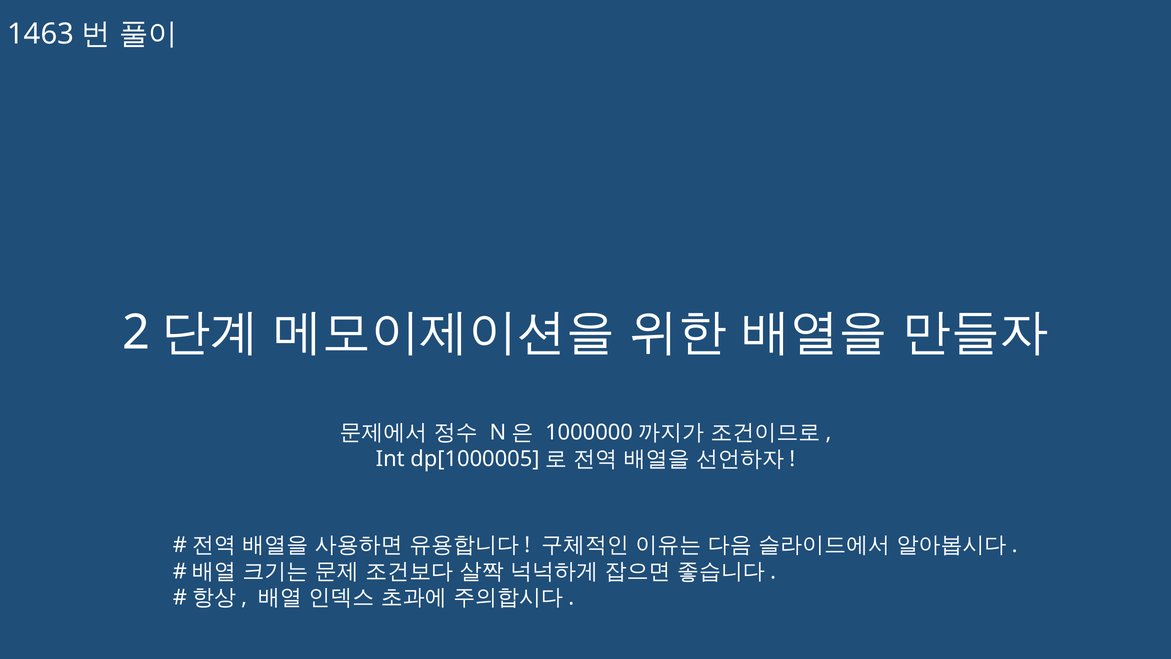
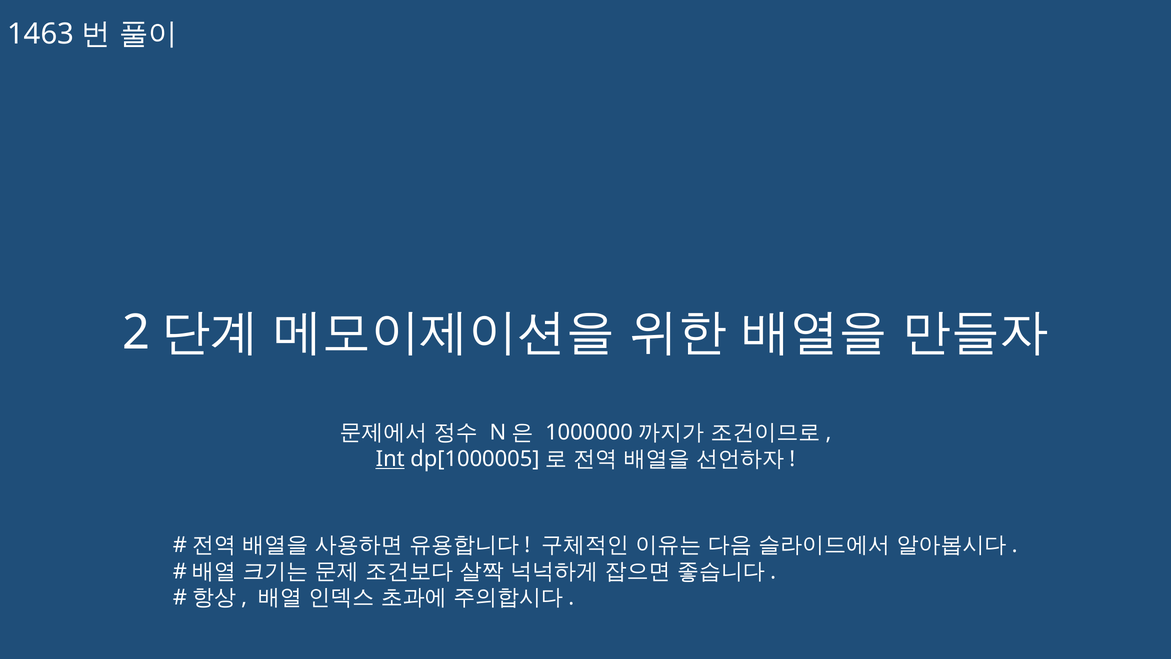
Int underline: none -> present
